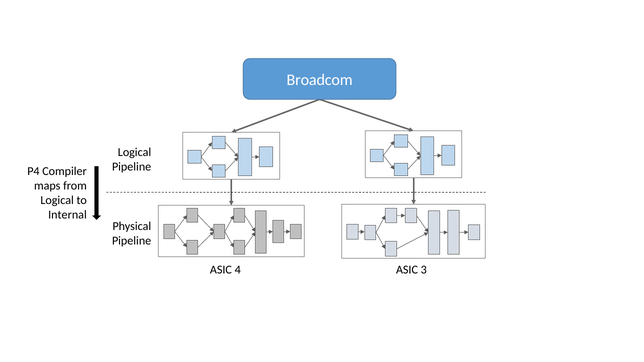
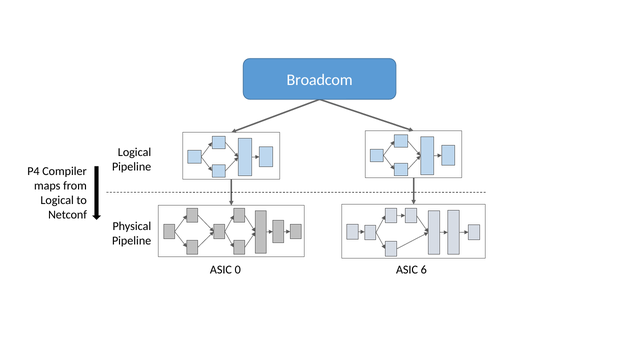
Internal: Internal -> Netconf
4: 4 -> 0
3: 3 -> 6
